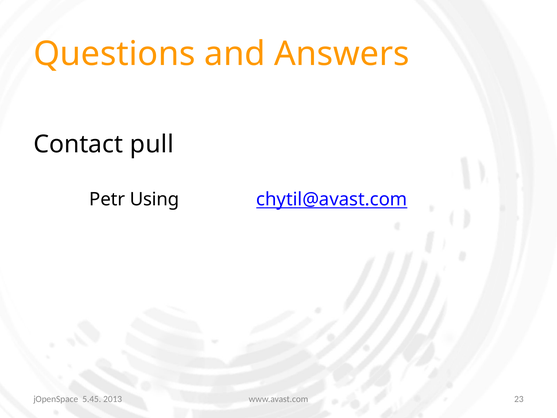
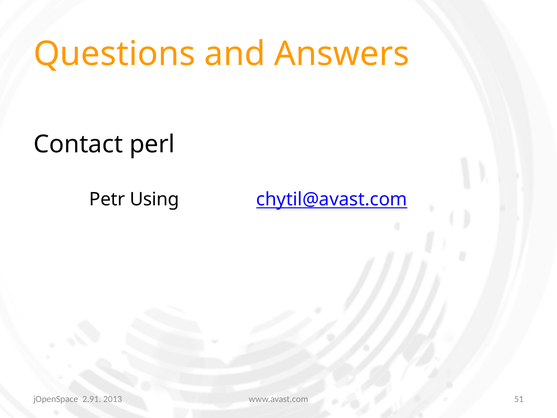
pull: pull -> perl
23: 23 -> 51
5.45: 5.45 -> 2.91
